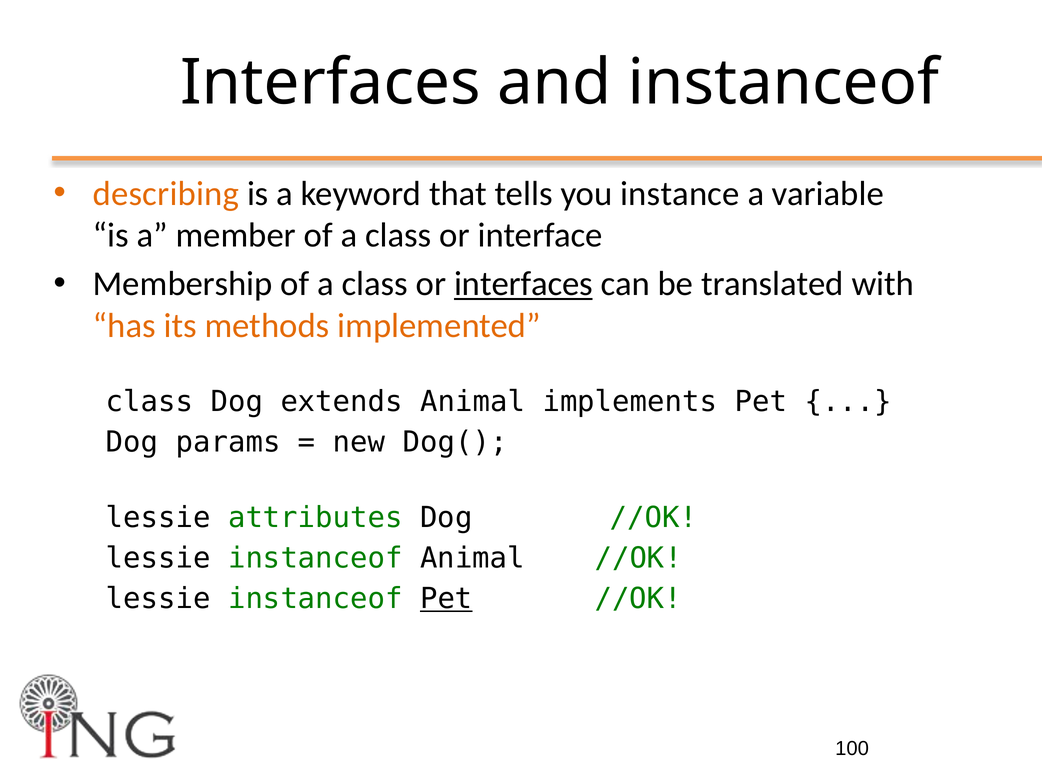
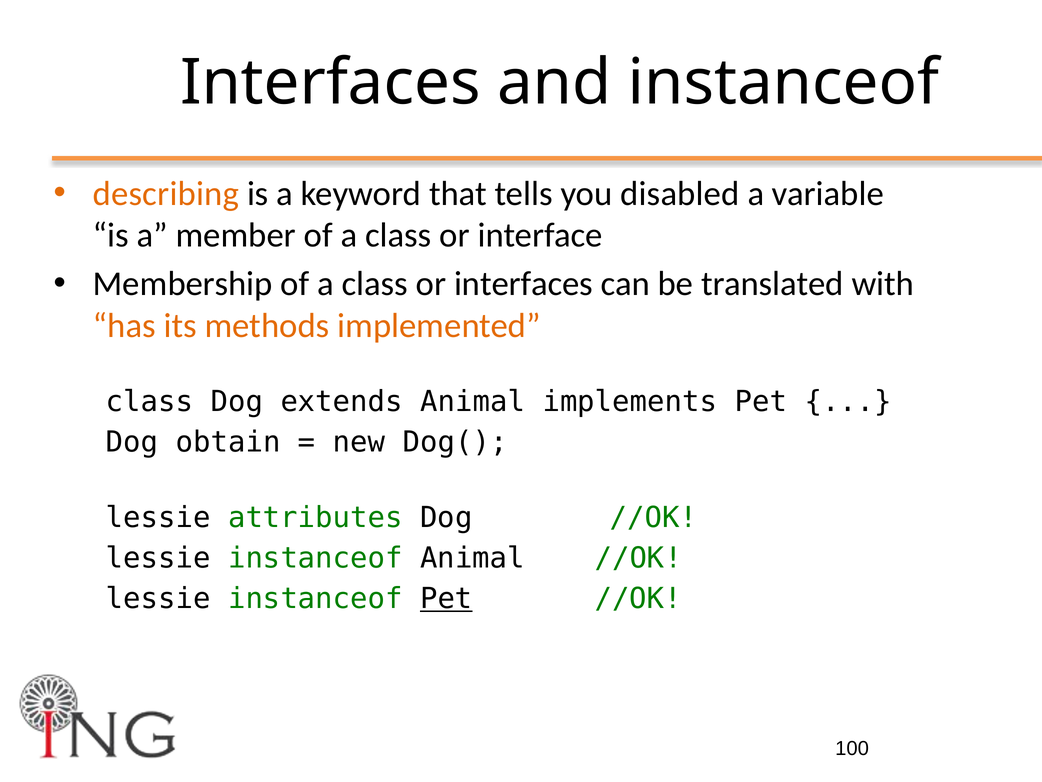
instance: instance -> disabled
interfaces at (523, 284) underline: present -> none
params: params -> obtain
